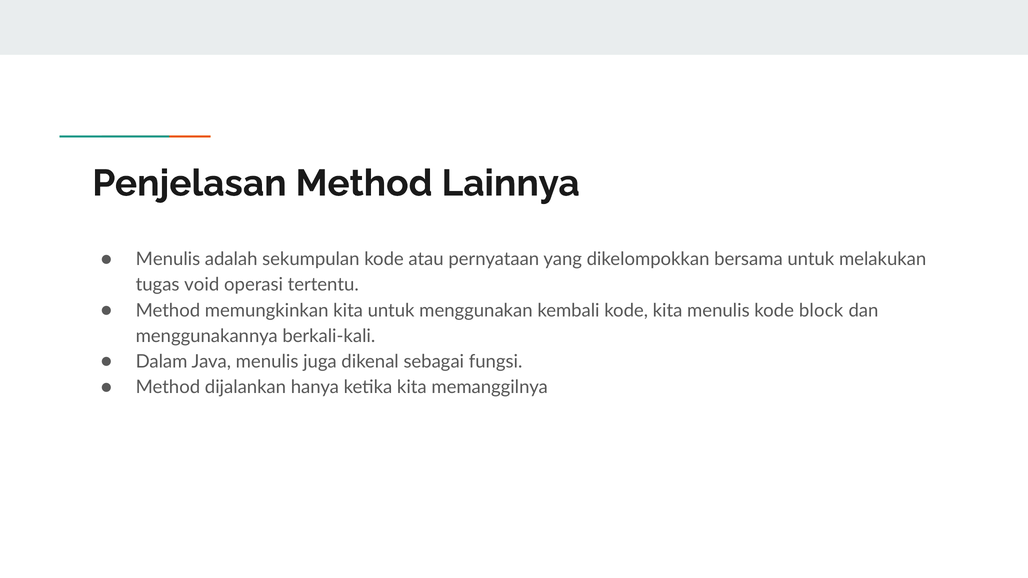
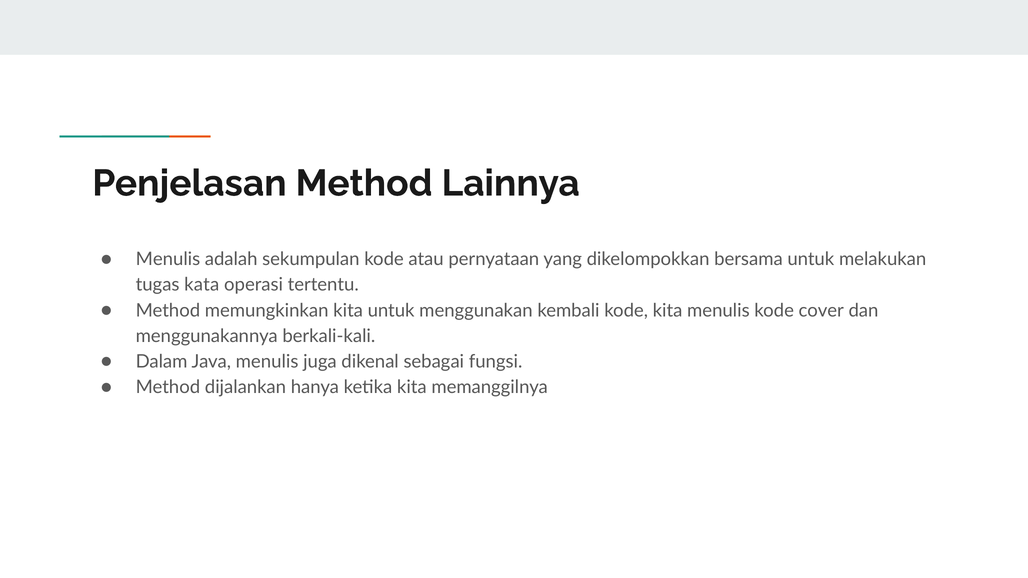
void: void -> kata
block: block -> cover
